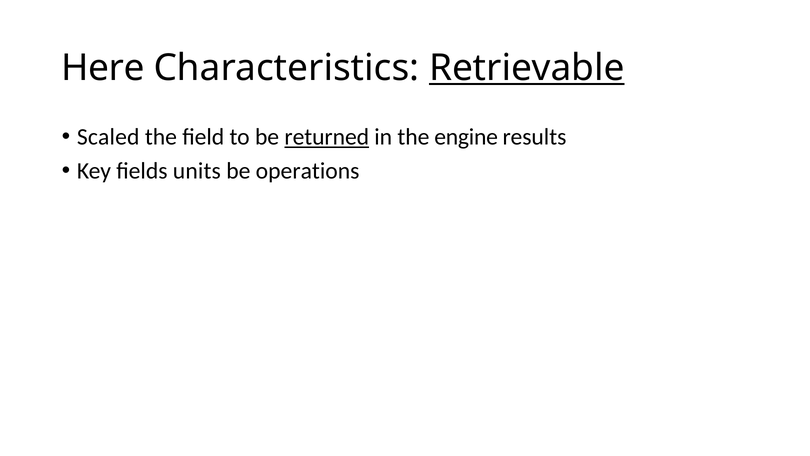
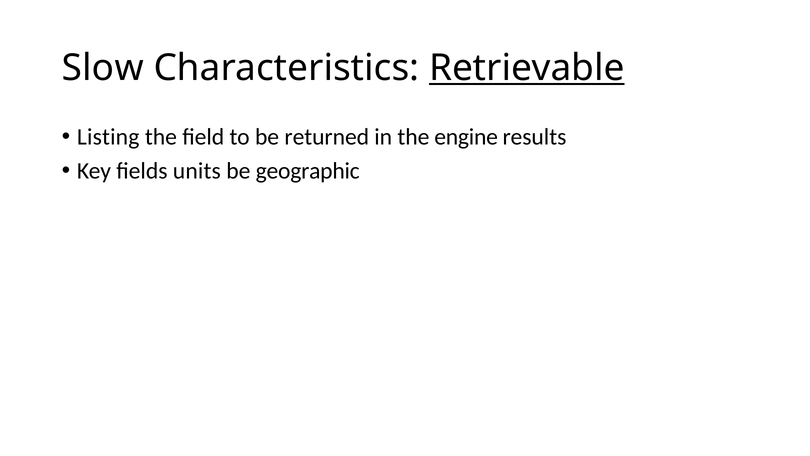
Here: Here -> Slow
Scaled: Scaled -> Listing
returned underline: present -> none
operations: operations -> geographic
